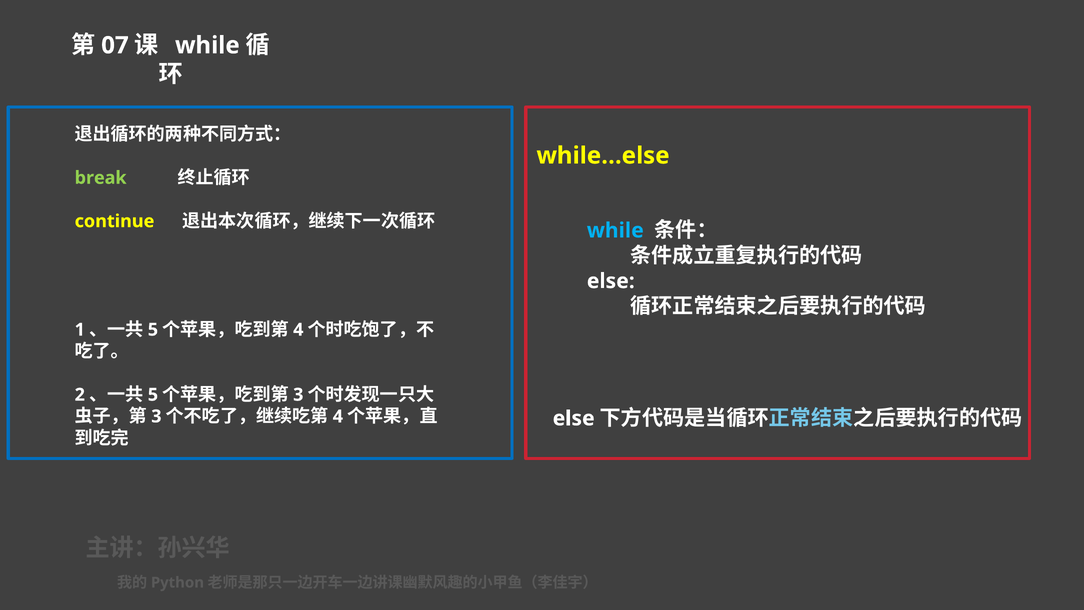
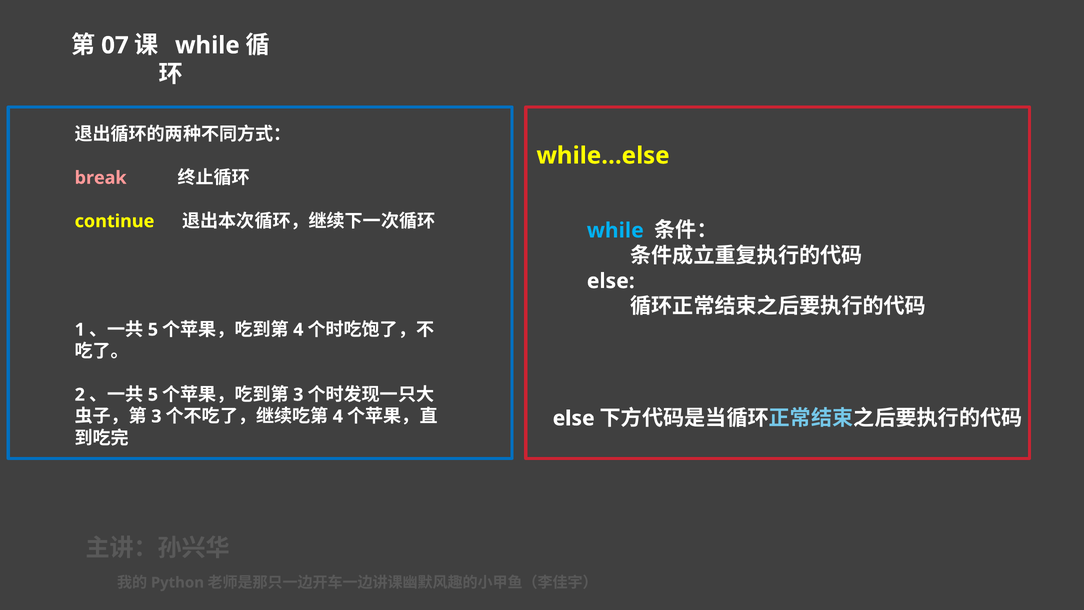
break colour: light green -> pink
